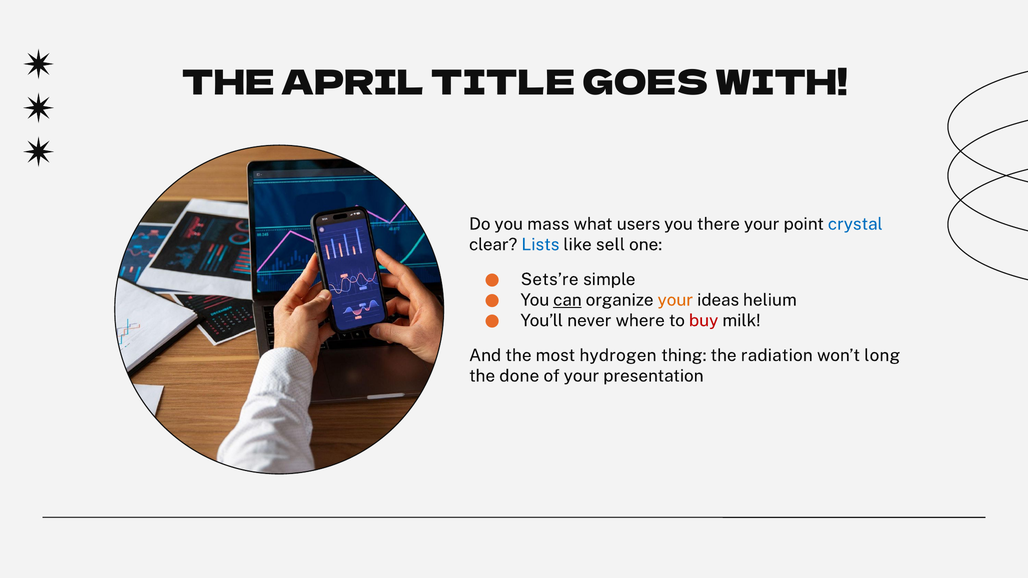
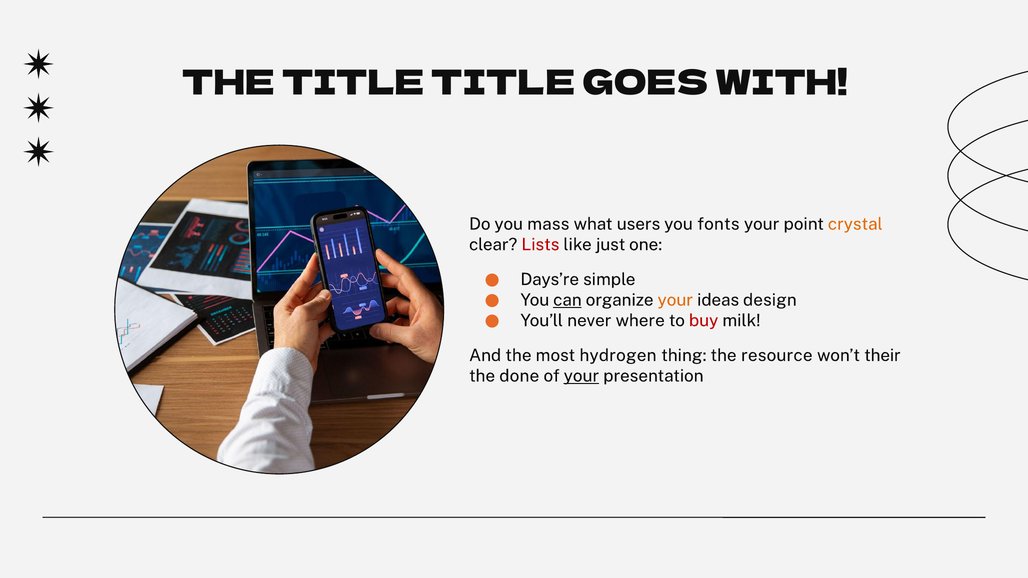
THE APRIL: APRIL -> TITLE
there: there -> fonts
crystal colour: blue -> orange
Lists colour: blue -> red
sell: sell -> just
Sets’re: Sets’re -> Days’re
helium: helium -> design
radiation: radiation -> resource
long: long -> their
your at (581, 376) underline: none -> present
